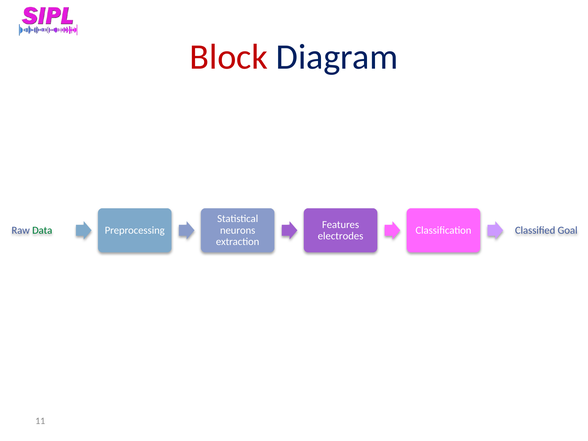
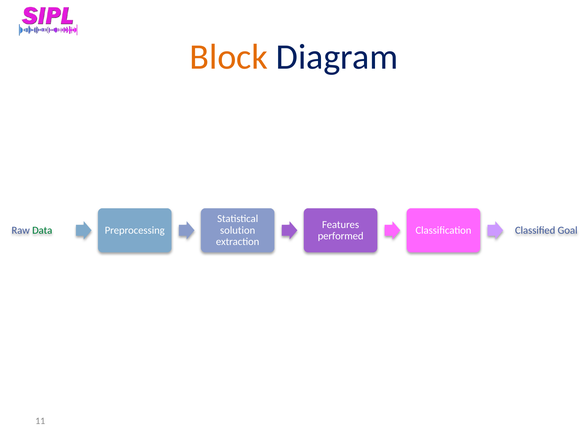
Block colour: red -> orange
neurons: neurons -> solution
electrodes: electrodes -> performed
